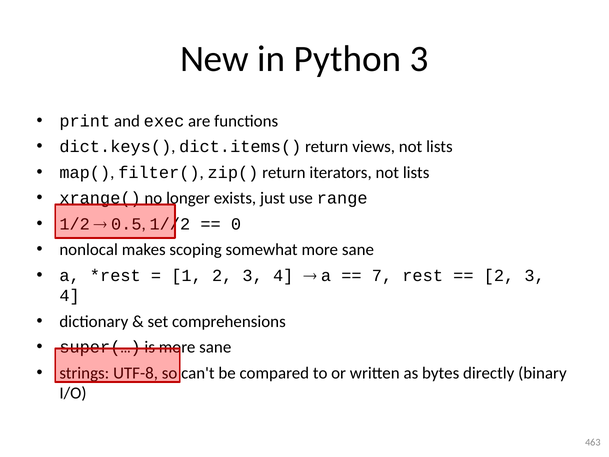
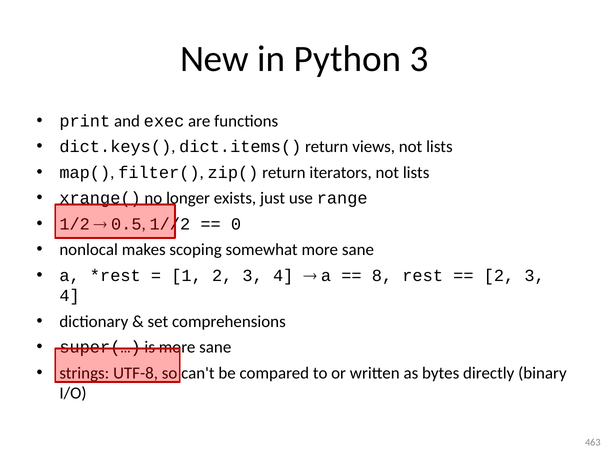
7: 7 -> 8
